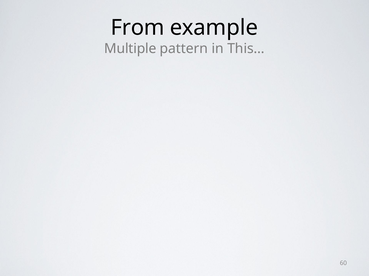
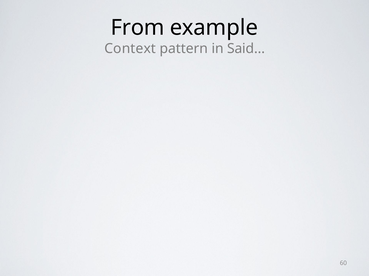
Multiple: Multiple -> Context
This…: This… -> Said…
